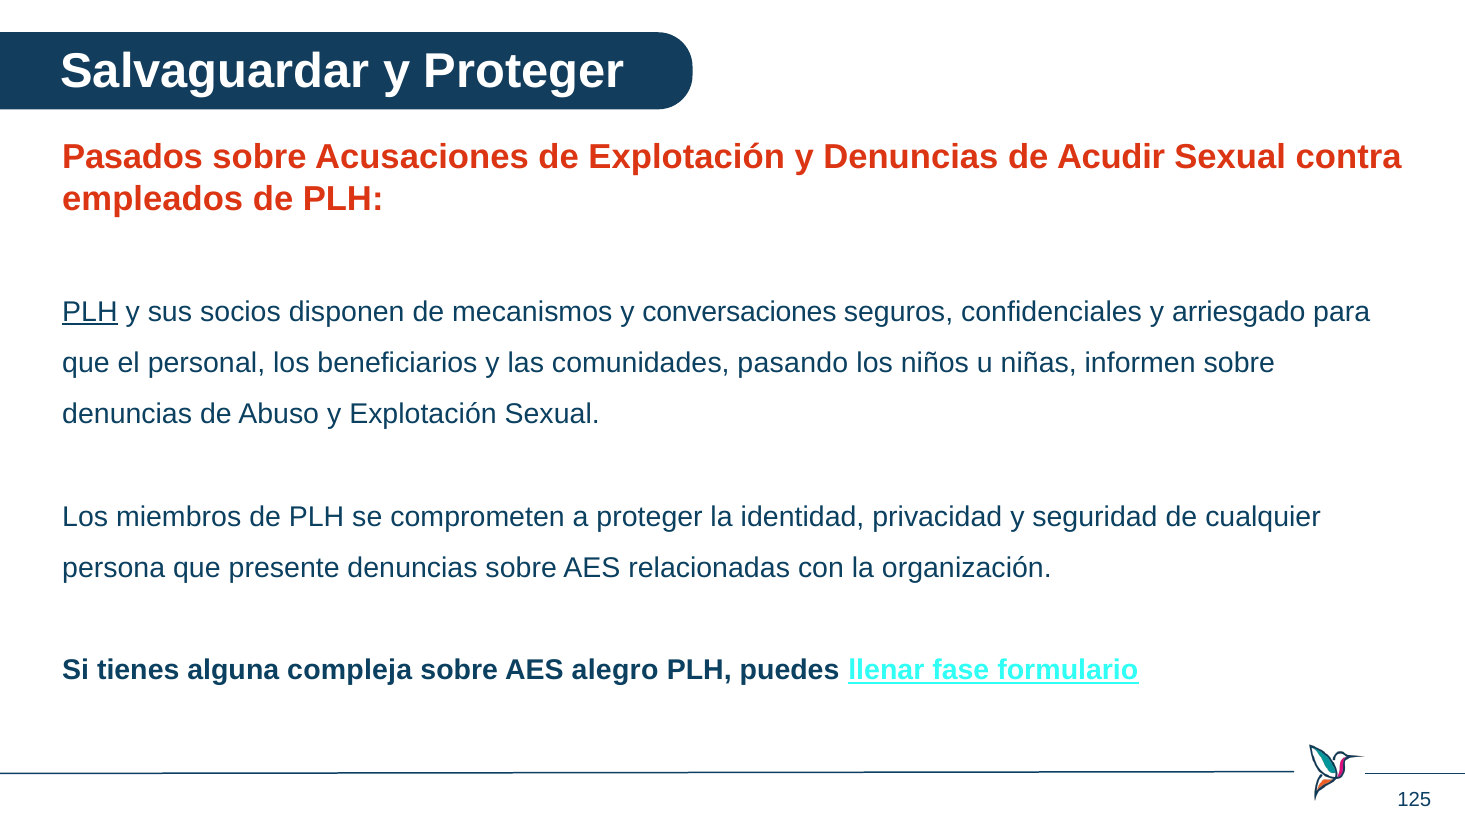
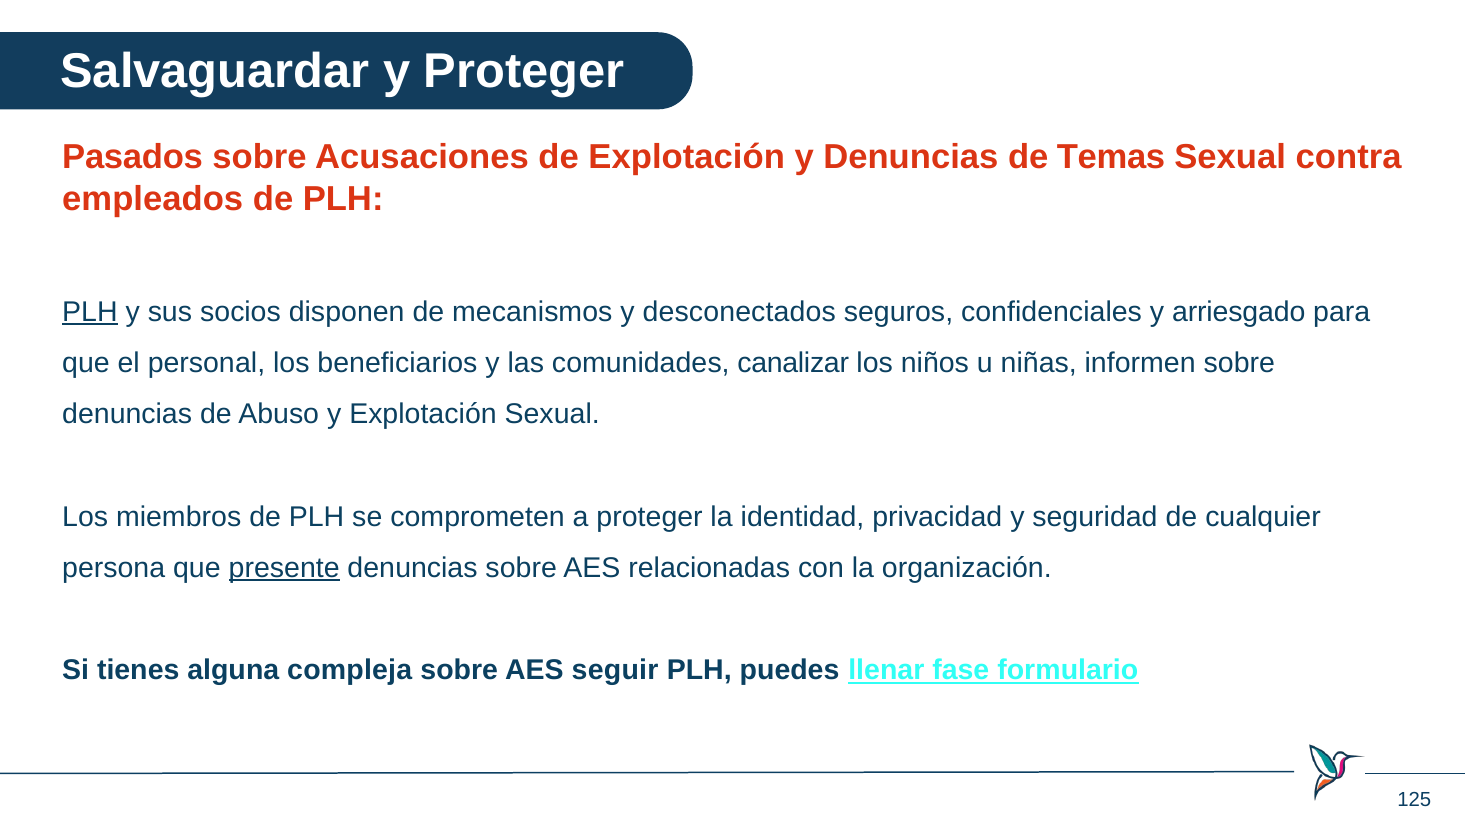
Acudir: Acudir -> Temas
conversaciones: conversaciones -> desconectados
pasando: pasando -> canalizar
presente underline: none -> present
alegro: alegro -> seguir
